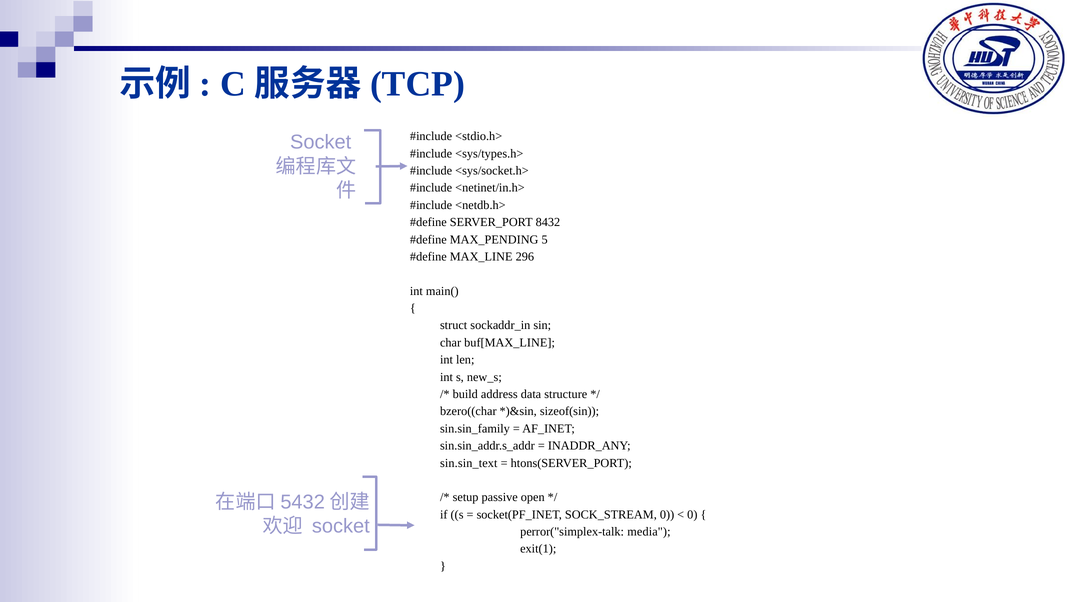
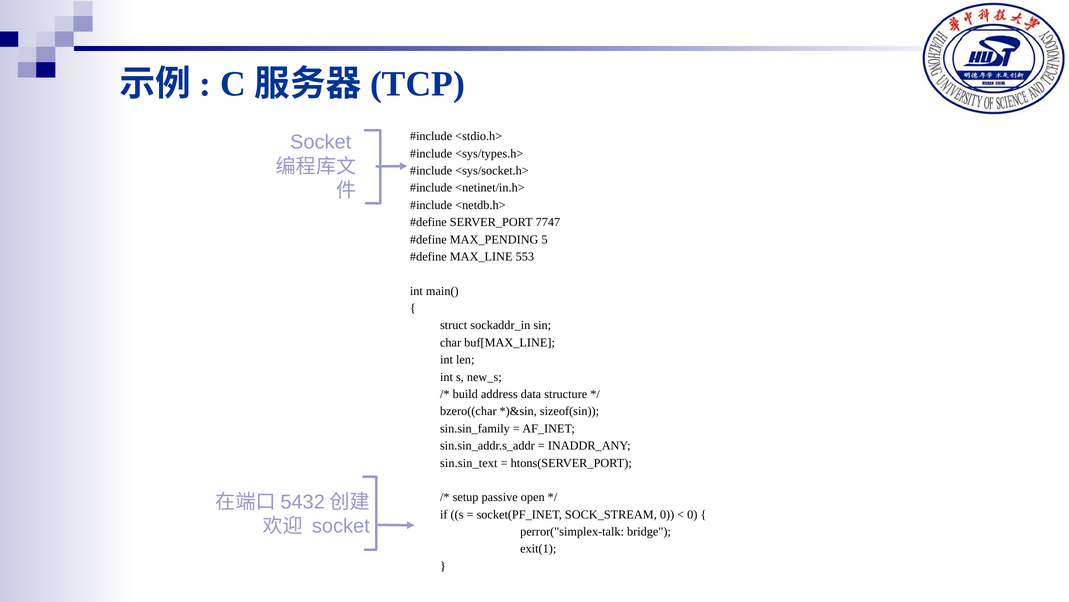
8432: 8432 -> 7747
296: 296 -> 553
media: media -> bridge
